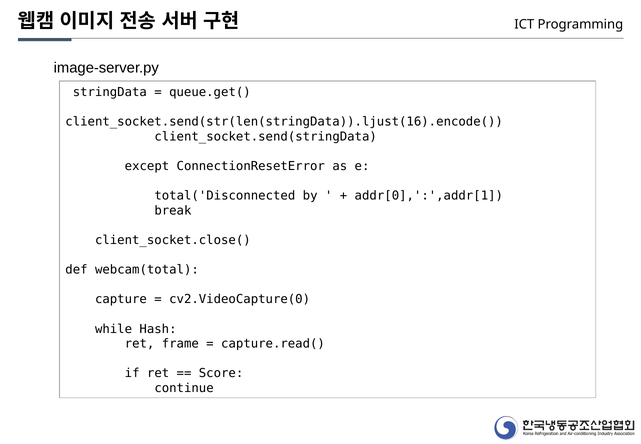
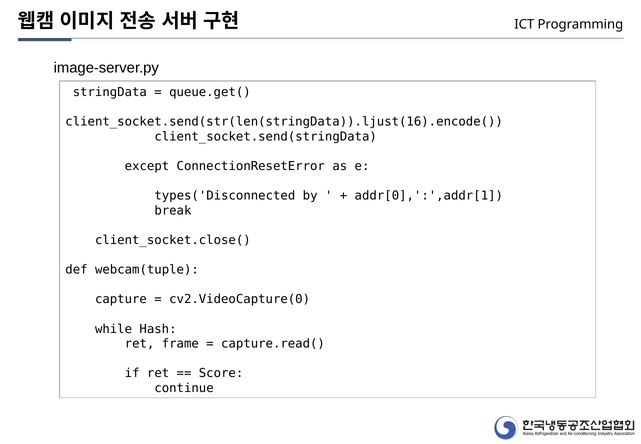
total('Disconnected: total('Disconnected -> types('Disconnected
webcam(total: webcam(total -> webcam(tuple
